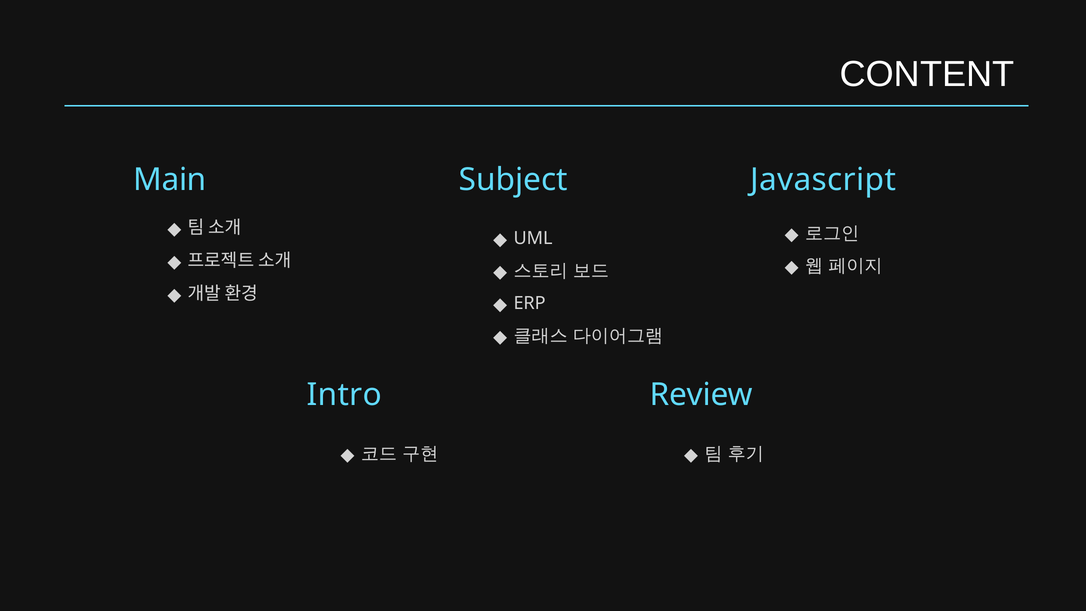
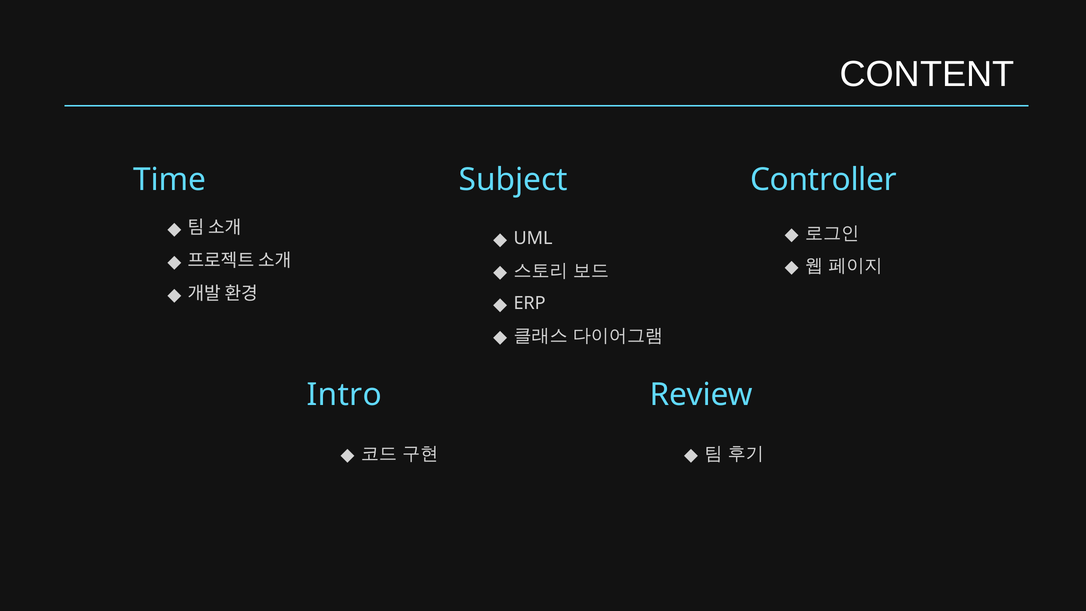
Main: Main -> Time
Javascript: Javascript -> Controller
